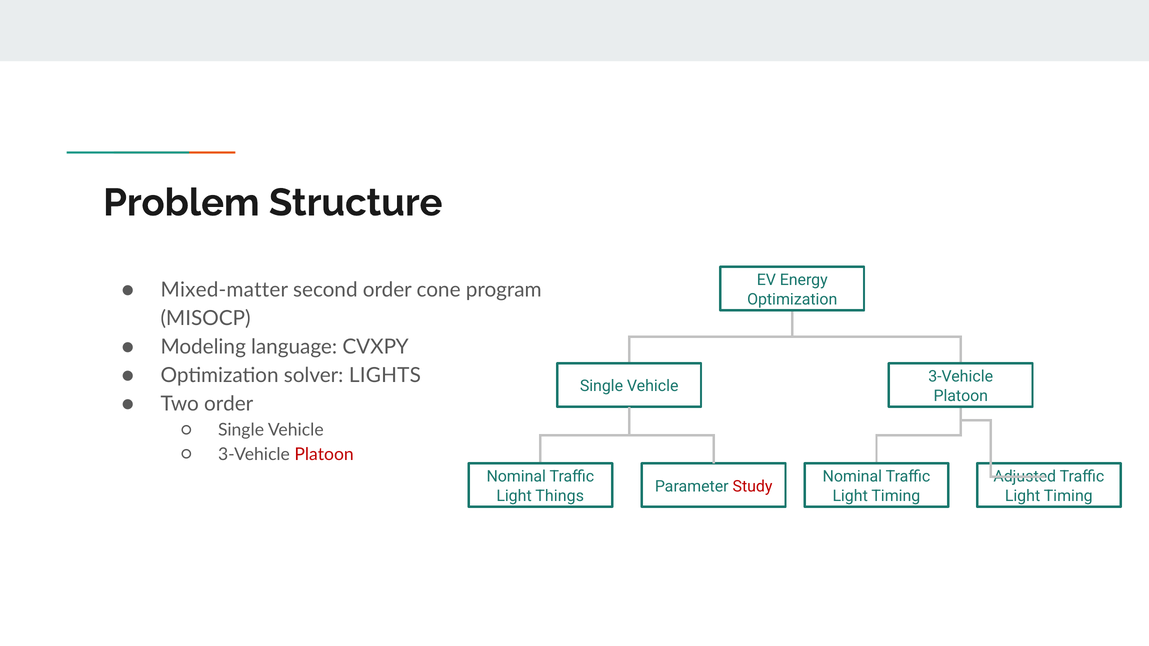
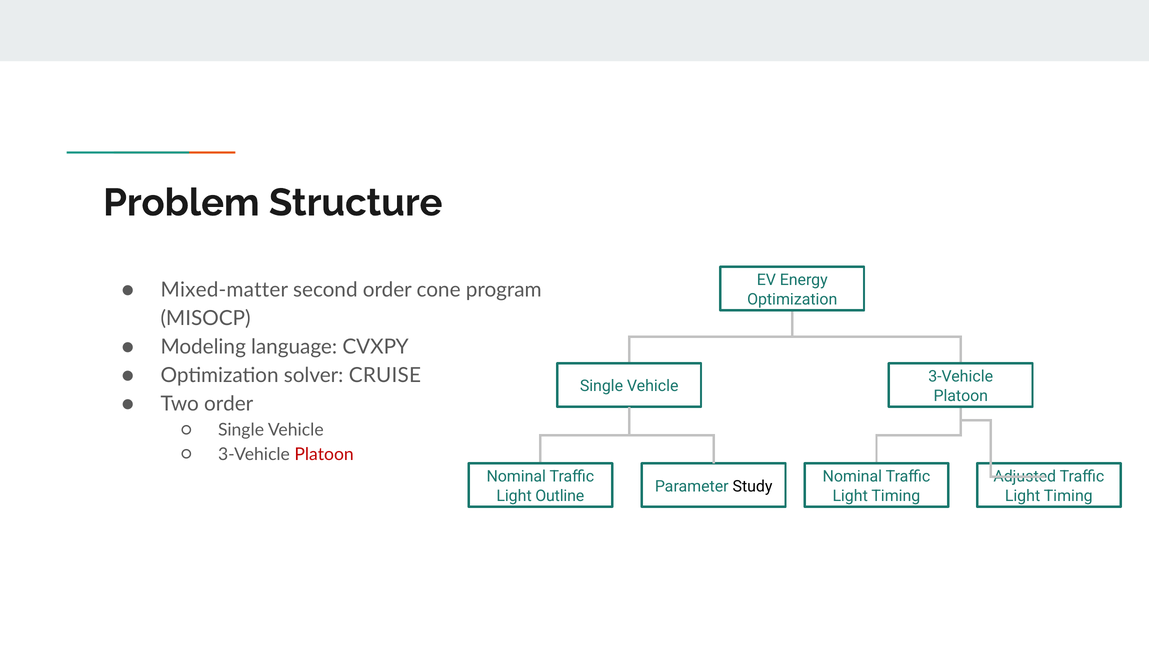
LIGHTS: LIGHTS -> CRUISE
Study colour: red -> black
Things: Things -> Outline
